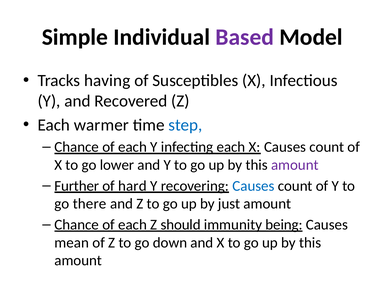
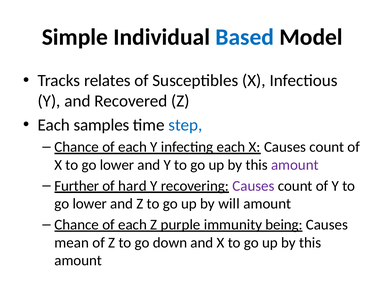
Based colour: purple -> blue
having: having -> relates
warmer: warmer -> samples
Causes at (253, 186) colour: blue -> purple
there at (90, 204): there -> lower
just: just -> will
should: should -> purple
